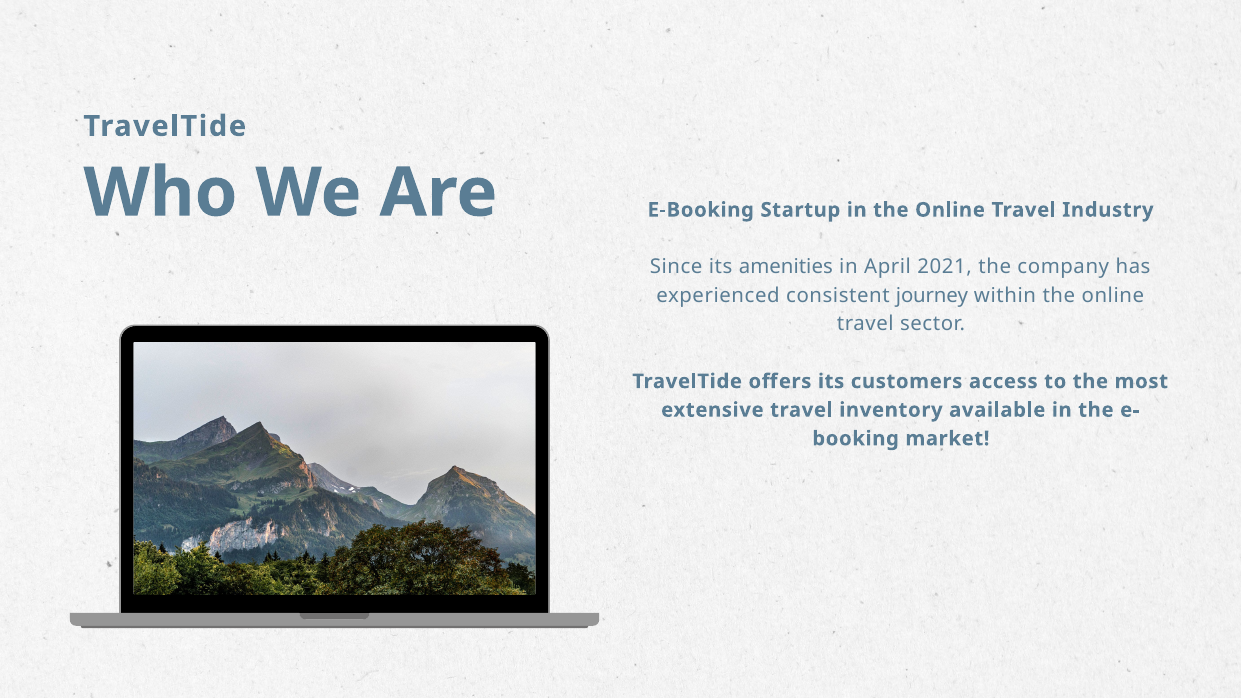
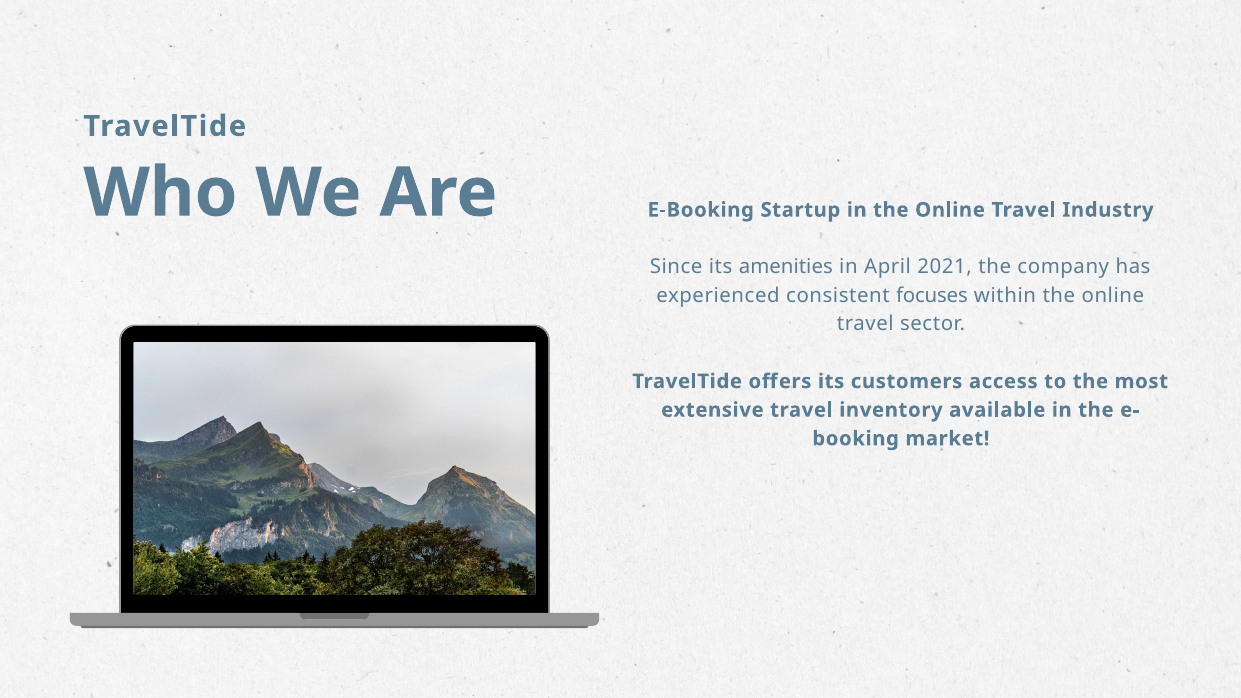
journey: journey -> focuses
